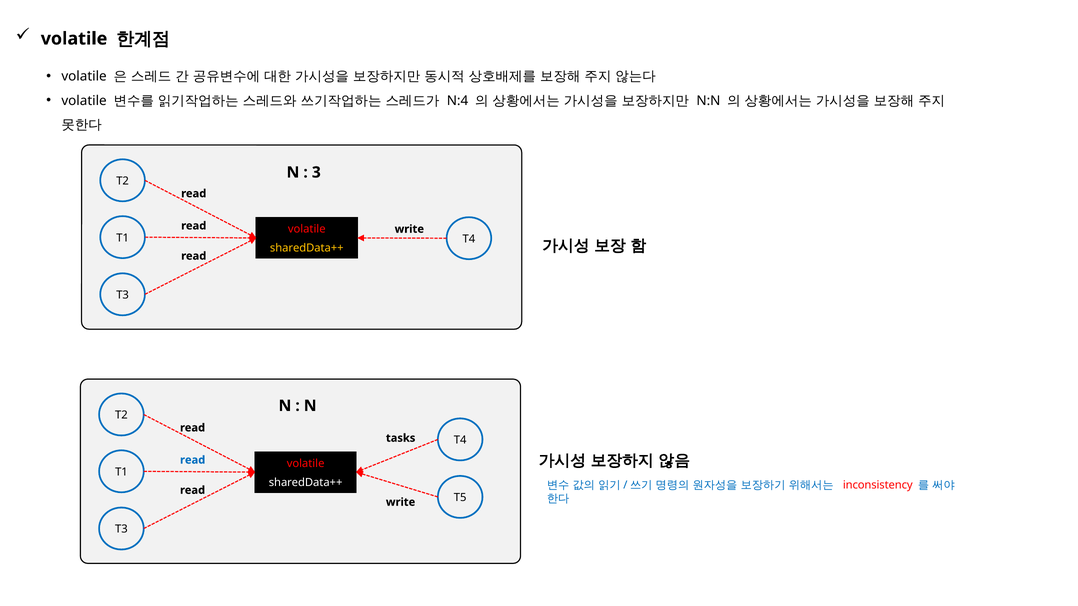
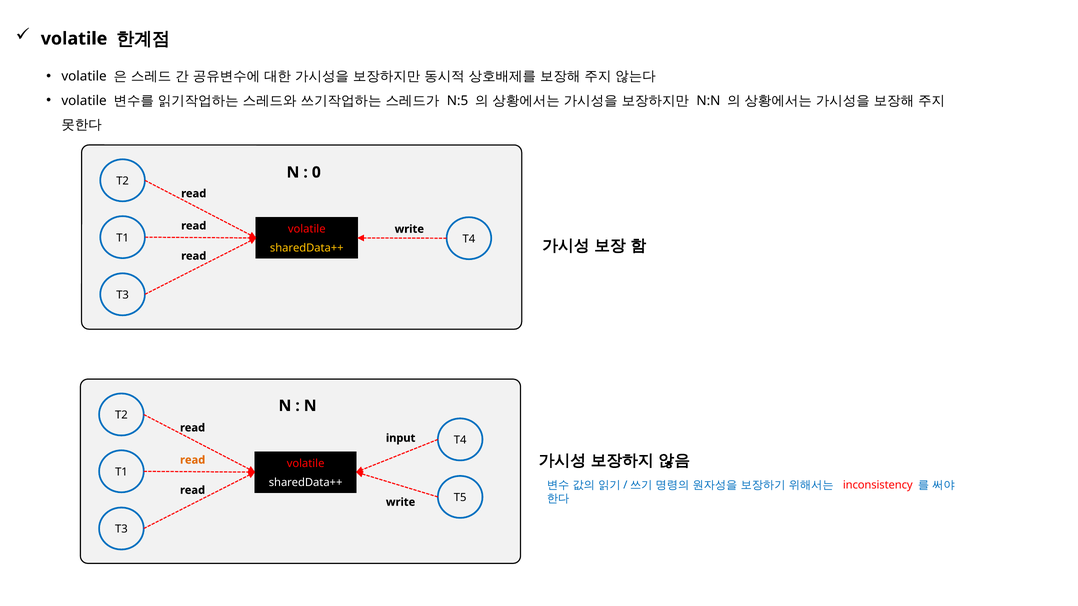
N:4: N:4 -> N:5
3: 3 -> 0
tasks: tasks -> input
read at (193, 460) colour: blue -> orange
